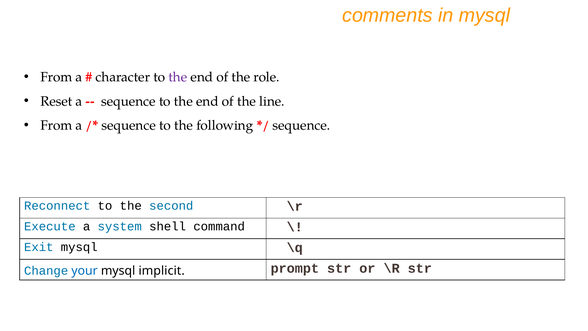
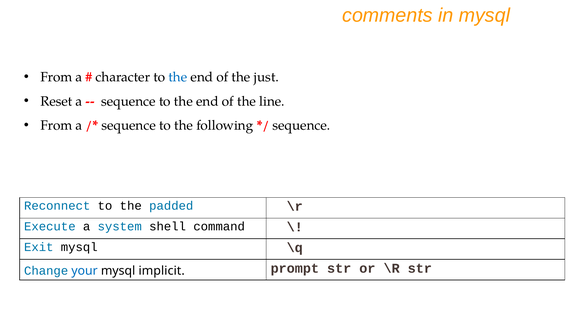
the at (178, 77) colour: purple -> blue
role: role -> just
second: second -> padded
